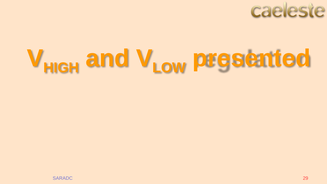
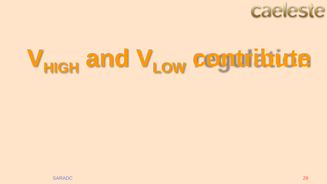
presented: presented -> contribute
